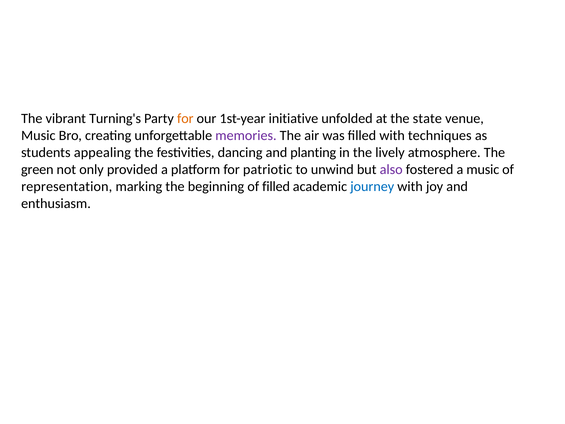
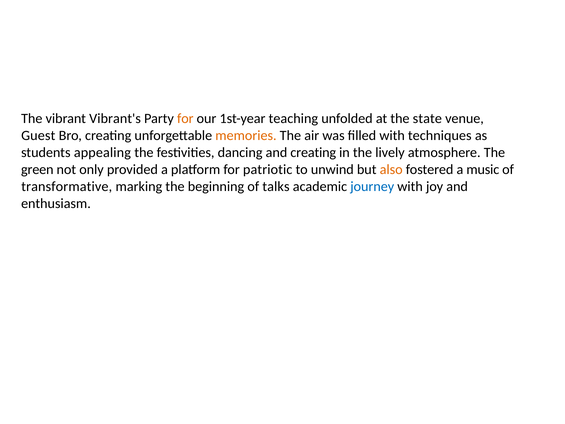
Turning's: Turning's -> Vibrant's
initiative: initiative -> teaching
Music at (38, 135): Music -> Guest
memories colour: purple -> orange
and planting: planting -> creating
also colour: purple -> orange
representation: representation -> transformative
of filled: filled -> talks
